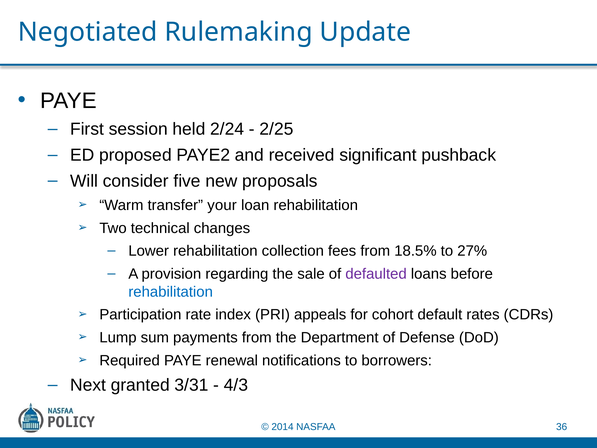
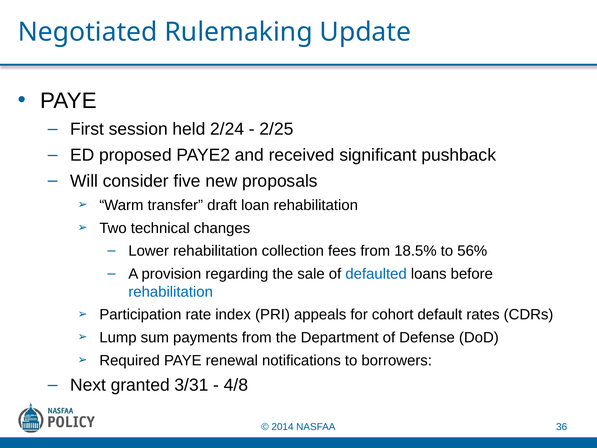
your: your -> draft
27%: 27% -> 56%
defaulted colour: purple -> blue
4/3: 4/3 -> 4/8
